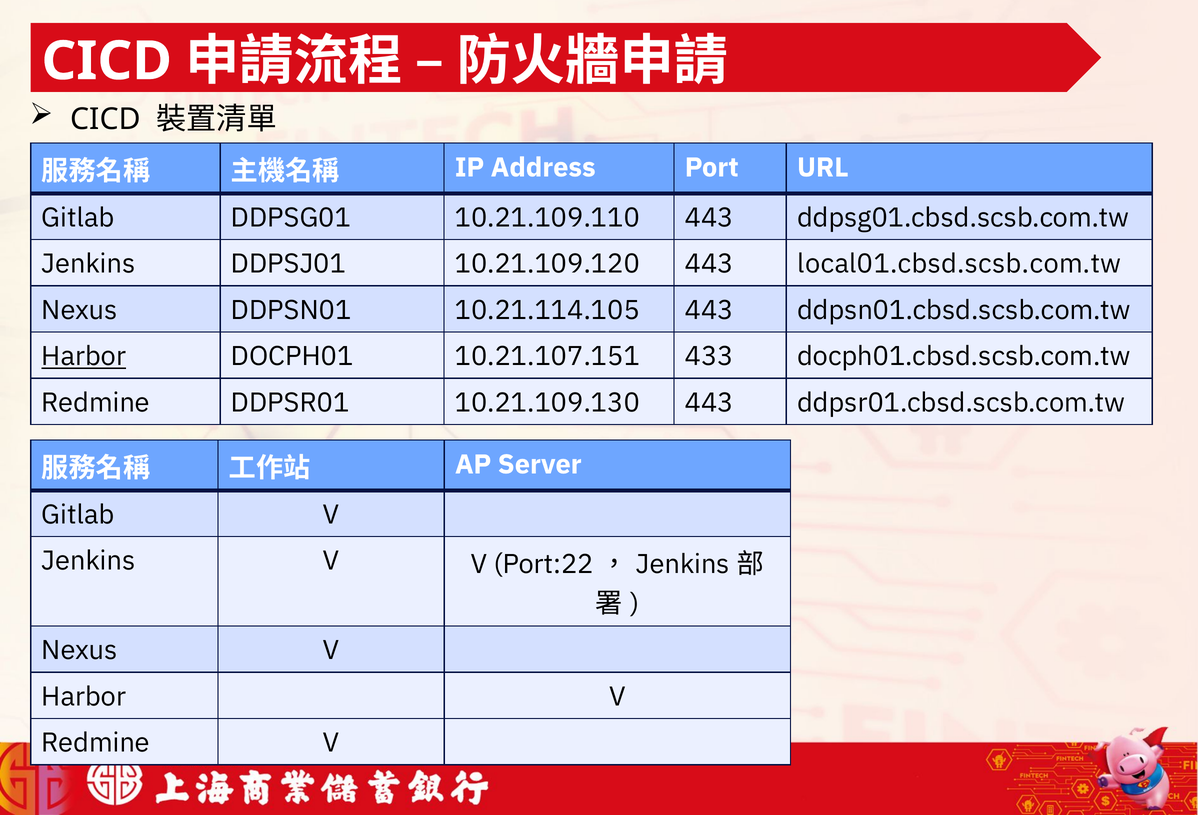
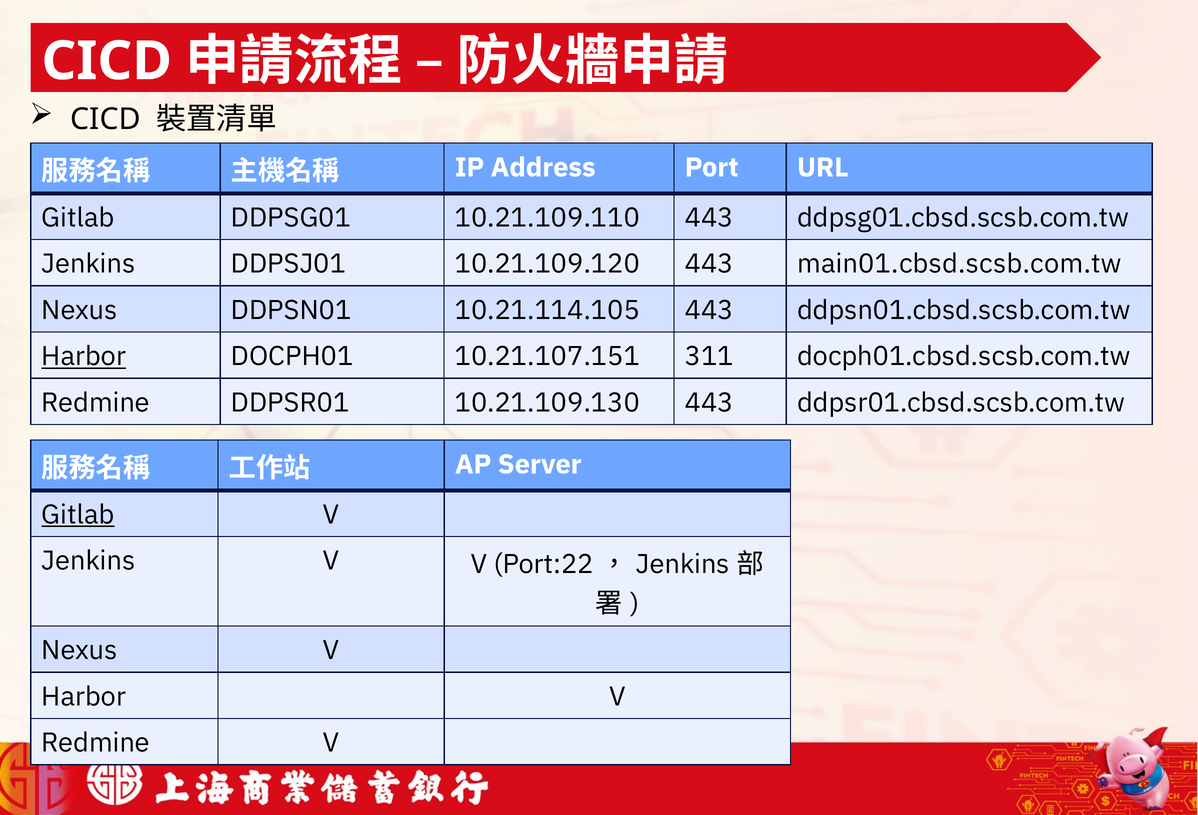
local01.cbsd.scsb.com.tw: local01.cbsd.scsb.com.tw -> main01.cbsd.scsb.com.tw
433: 433 -> 311
Gitlab at (78, 515) underline: none -> present
